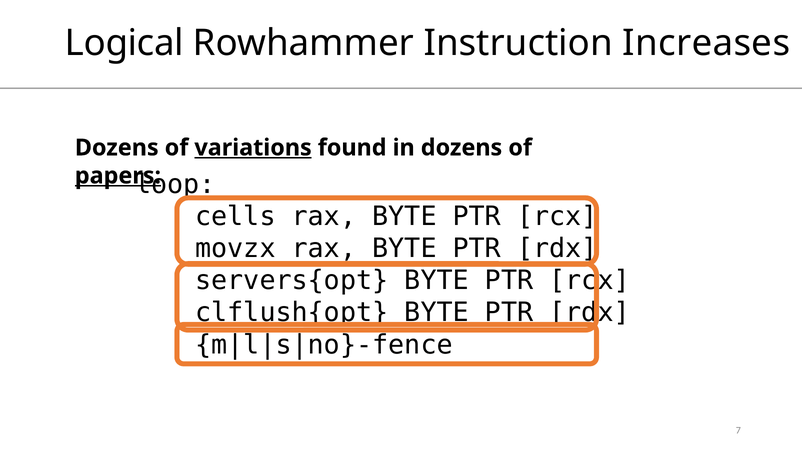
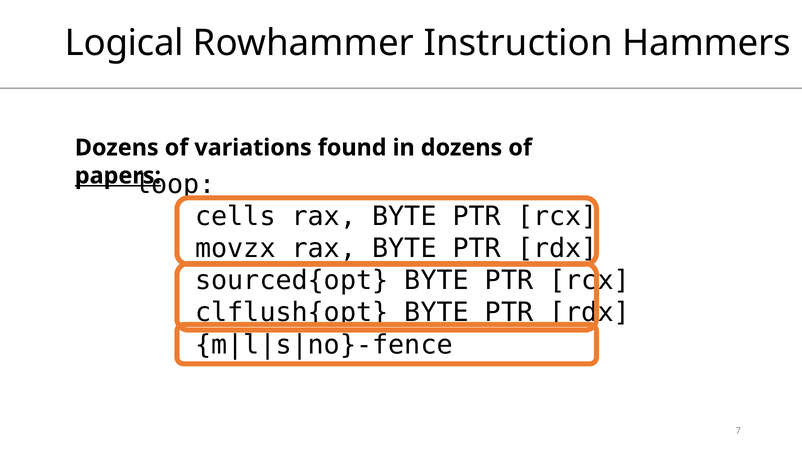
Increases: Increases -> Hammers
variations underline: present -> none
servers{opt: servers{opt -> sourced{opt
